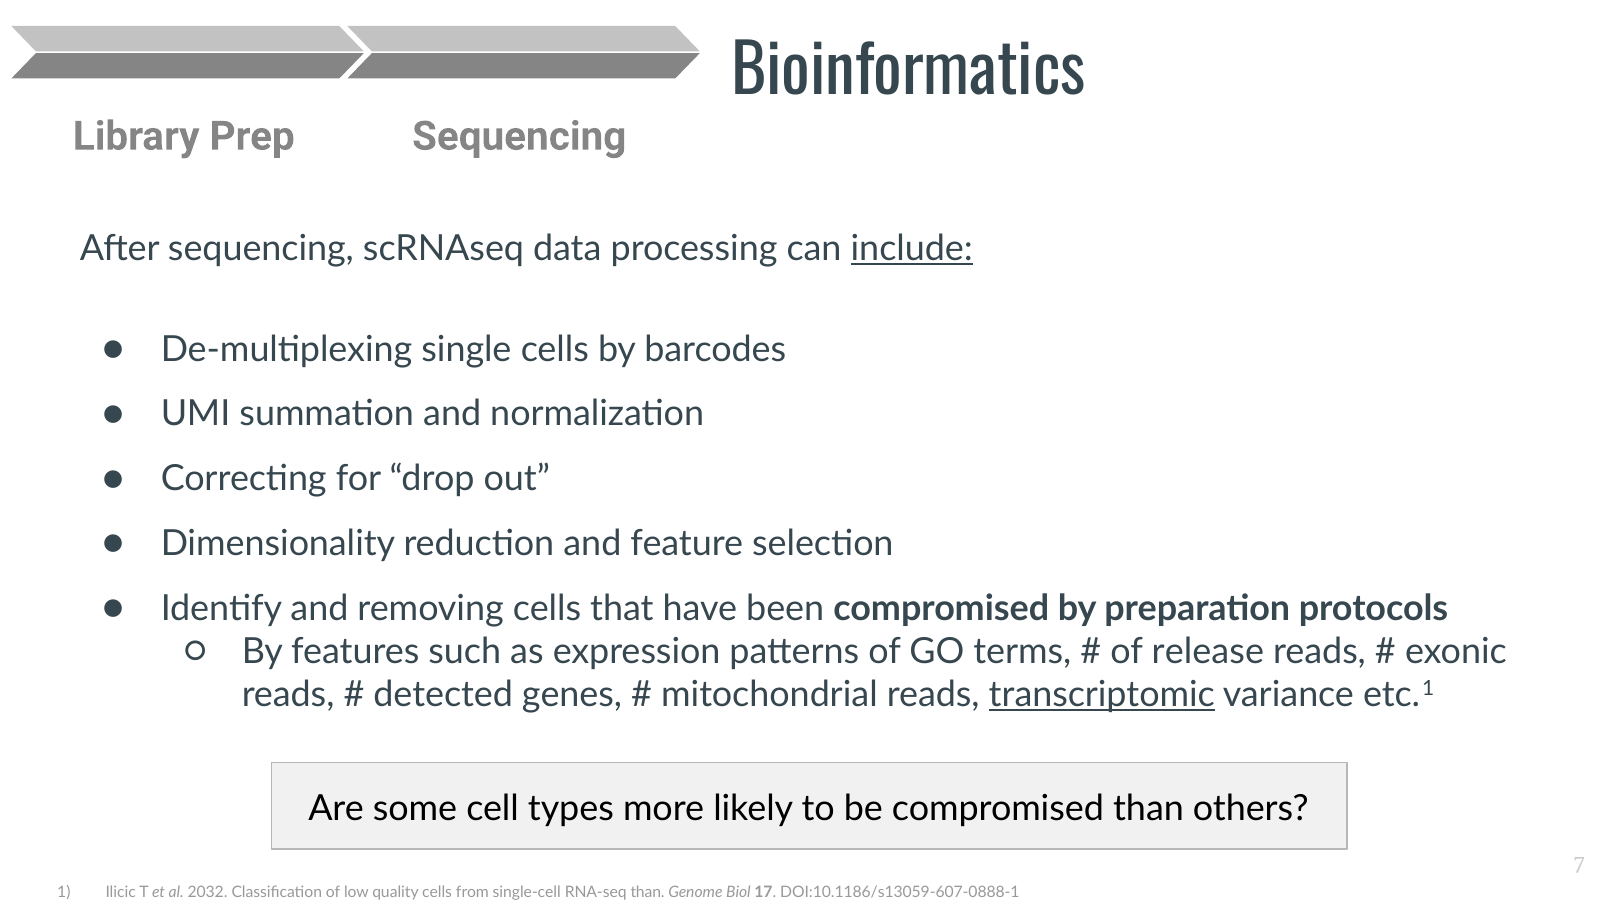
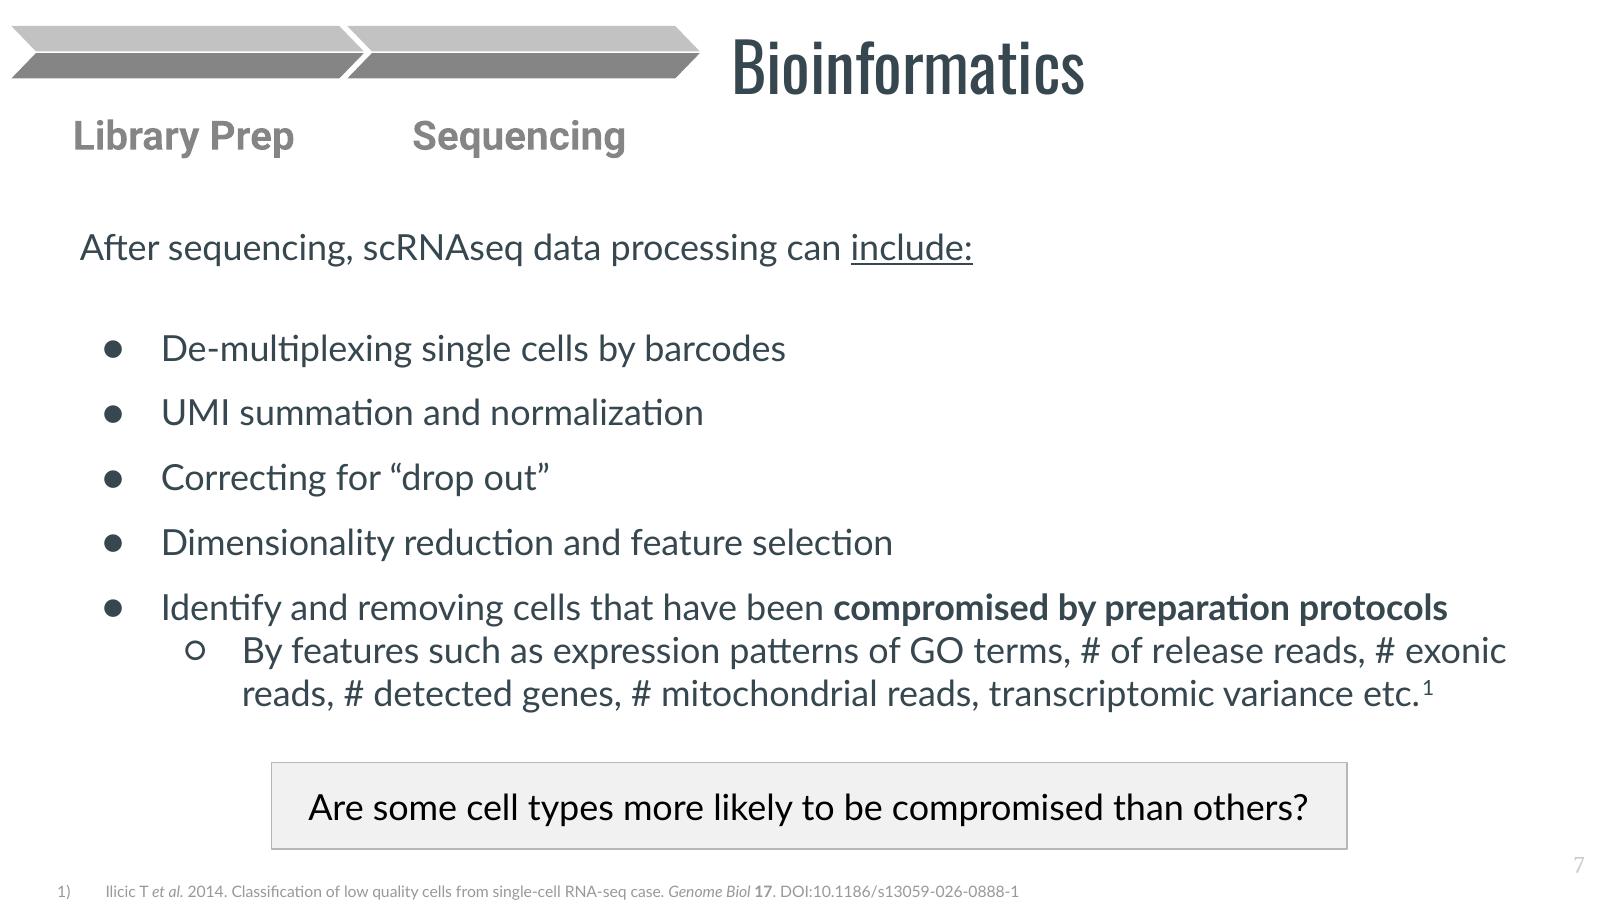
transcriptomic underline: present -> none
2032: 2032 -> 2014
RNA-seq than: than -> case
DOI:10.1186/s13059-607-0888-1: DOI:10.1186/s13059-607-0888-1 -> DOI:10.1186/s13059-026-0888-1
